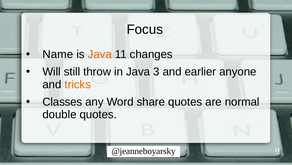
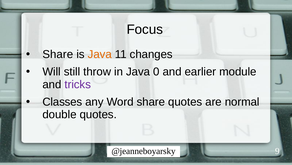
Name at (58, 54): Name -> Share
3: 3 -> 0
anyone: anyone -> module
tricks colour: orange -> purple
